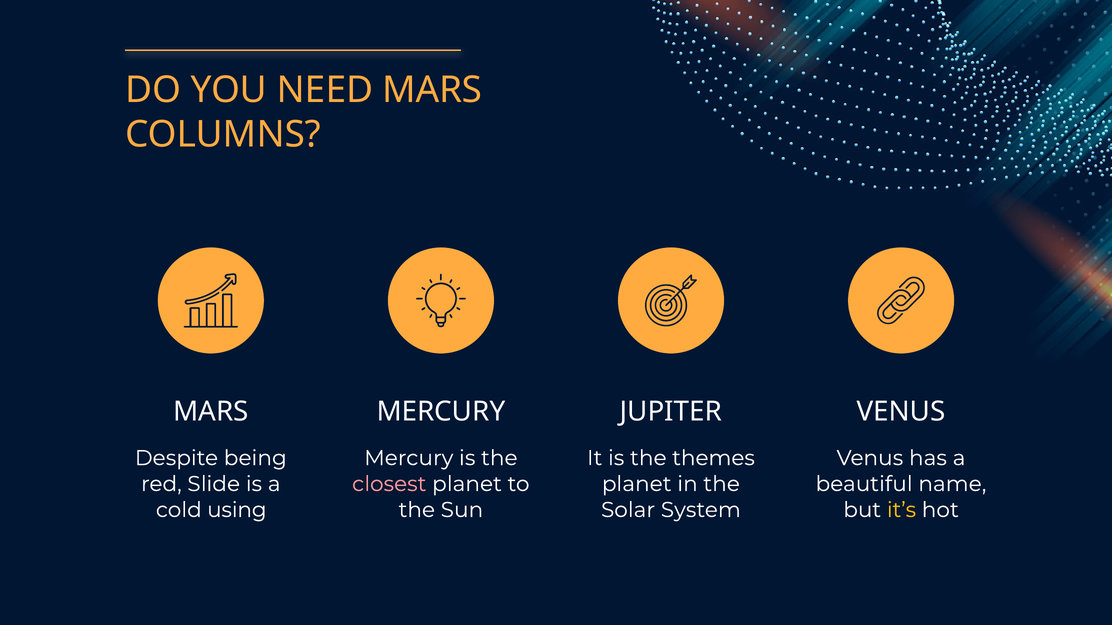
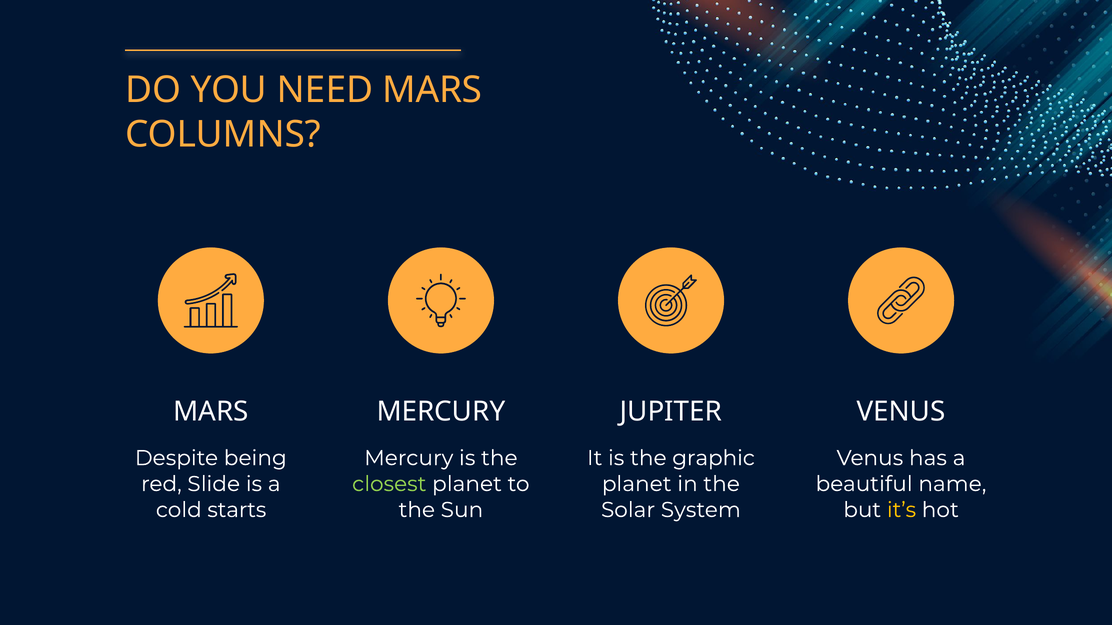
themes: themes -> graphic
closest colour: pink -> light green
using: using -> starts
